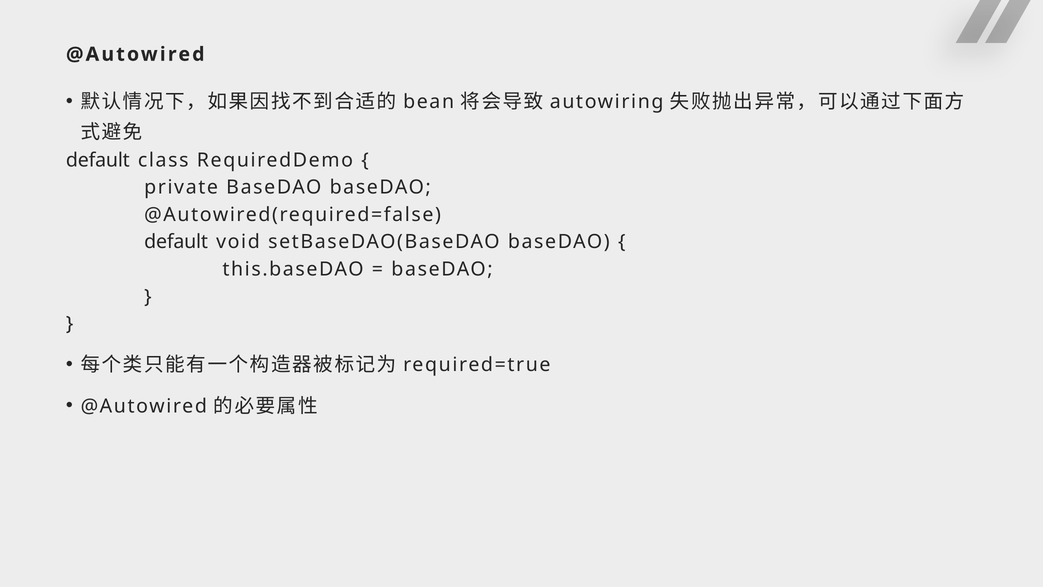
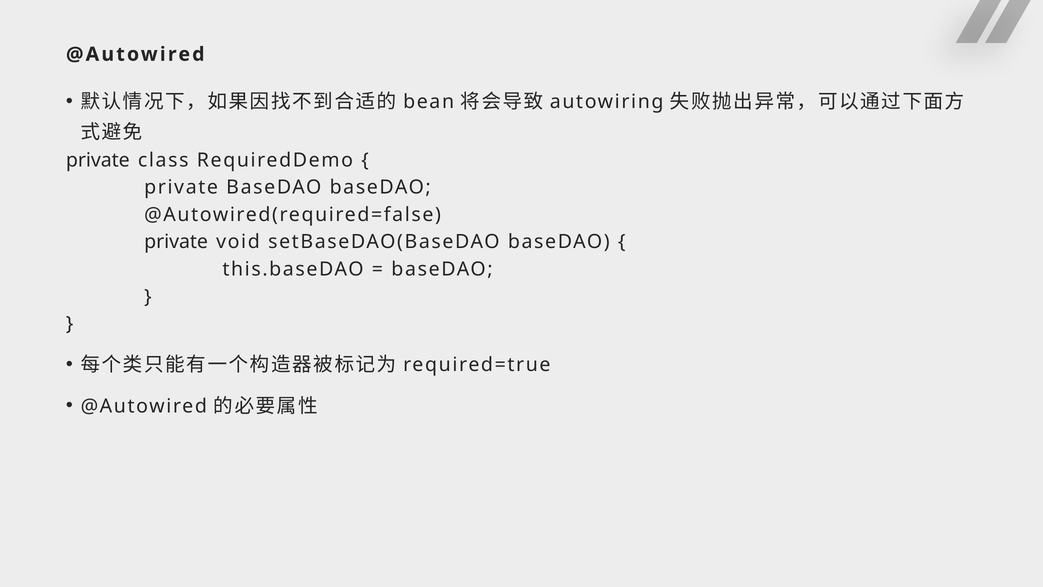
default at (98, 160): default -> private
default at (176, 242): default -> private
